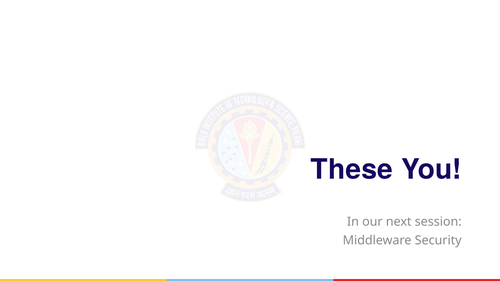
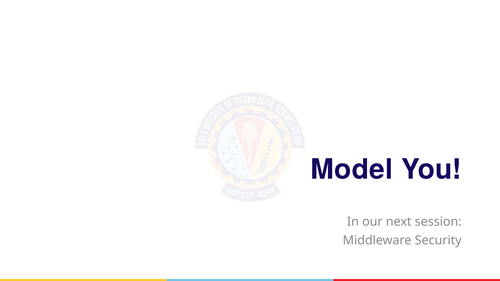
These: These -> Model
